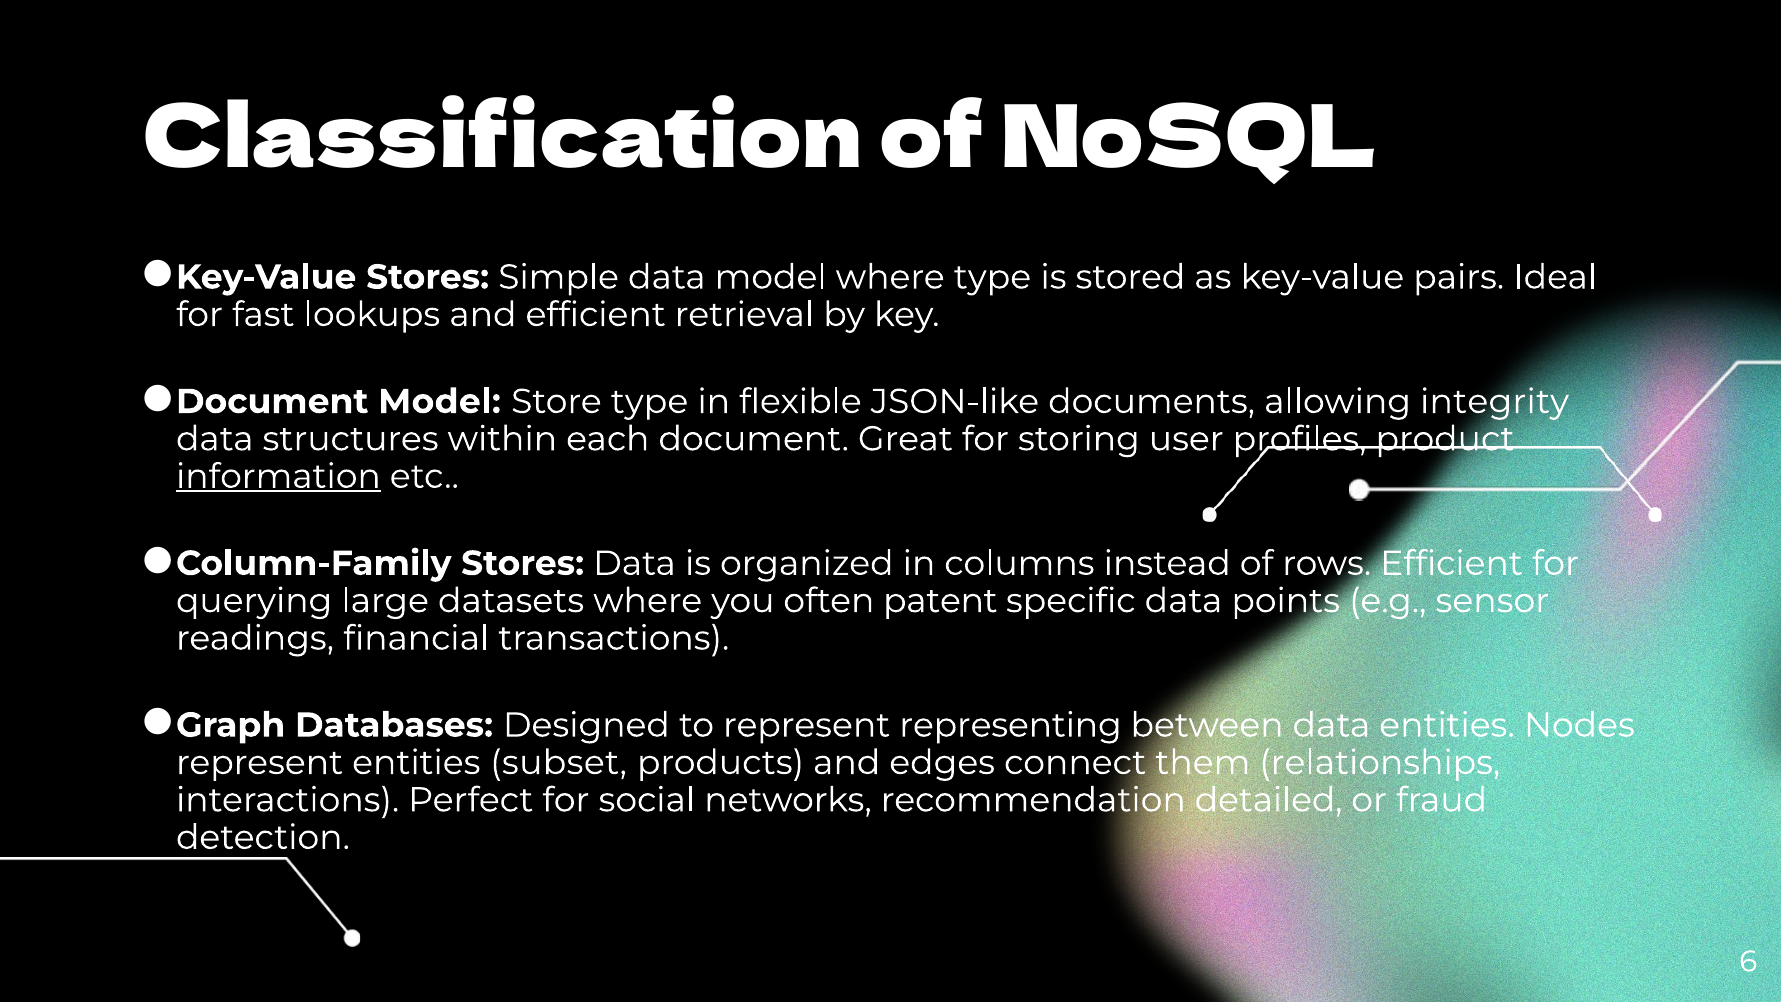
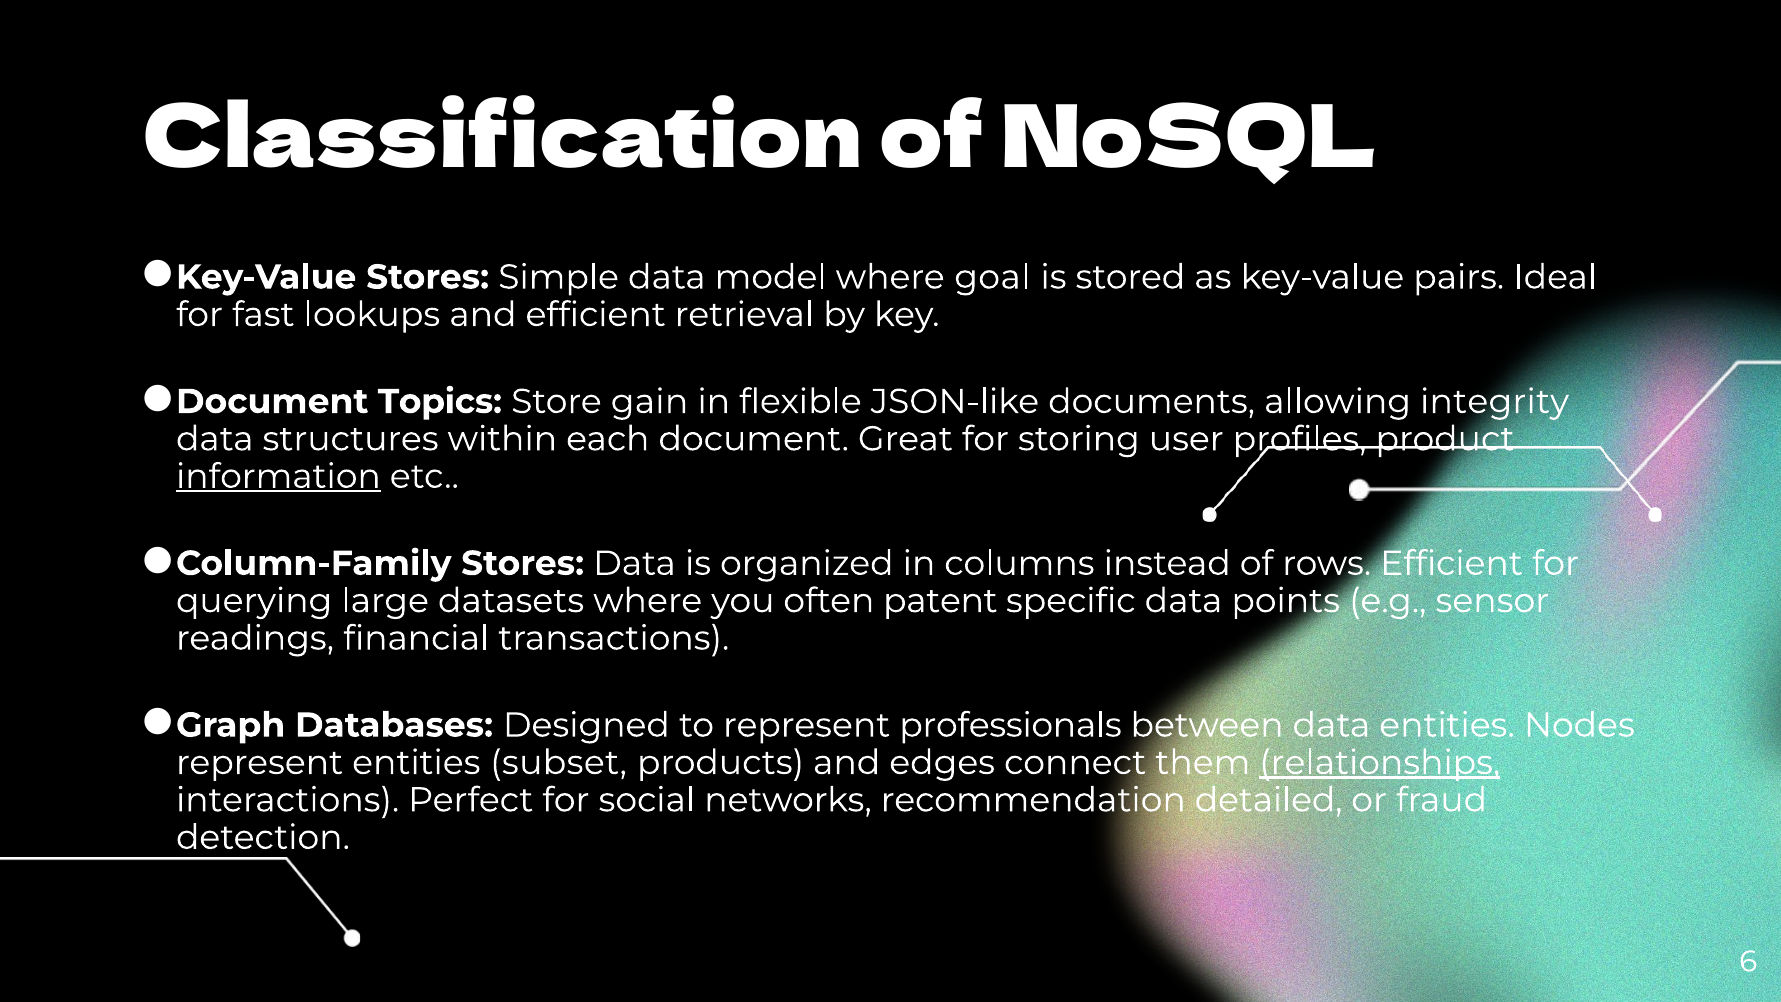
where type: type -> goal
Document Model: Model -> Topics
Store type: type -> gain
representing: representing -> professionals
relationships underline: none -> present
